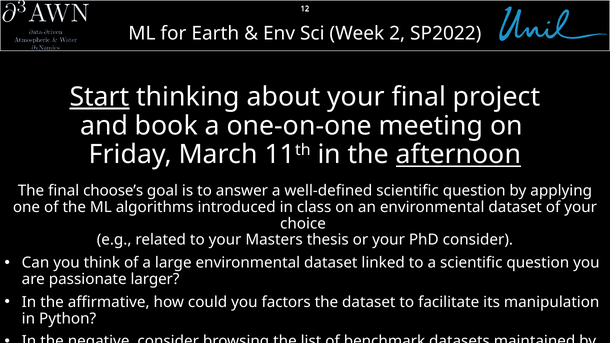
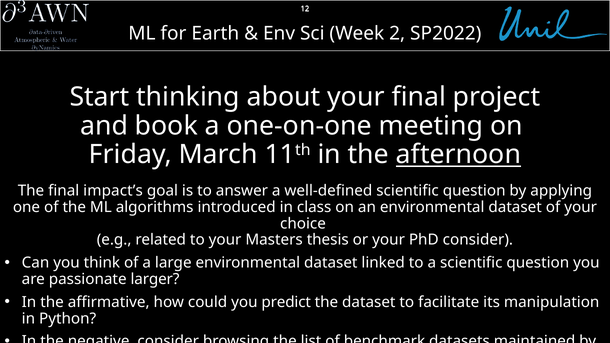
Start underline: present -> none
choose’s: choose’s -> impact’s
factors: factors -> predict
